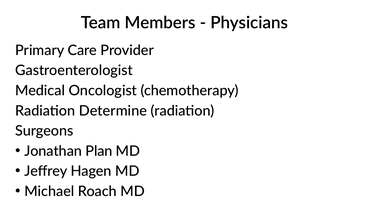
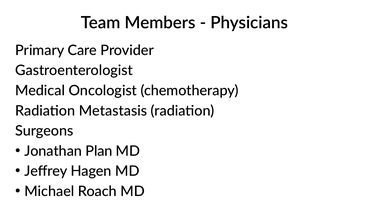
Determine: Determine -> Metastasis
